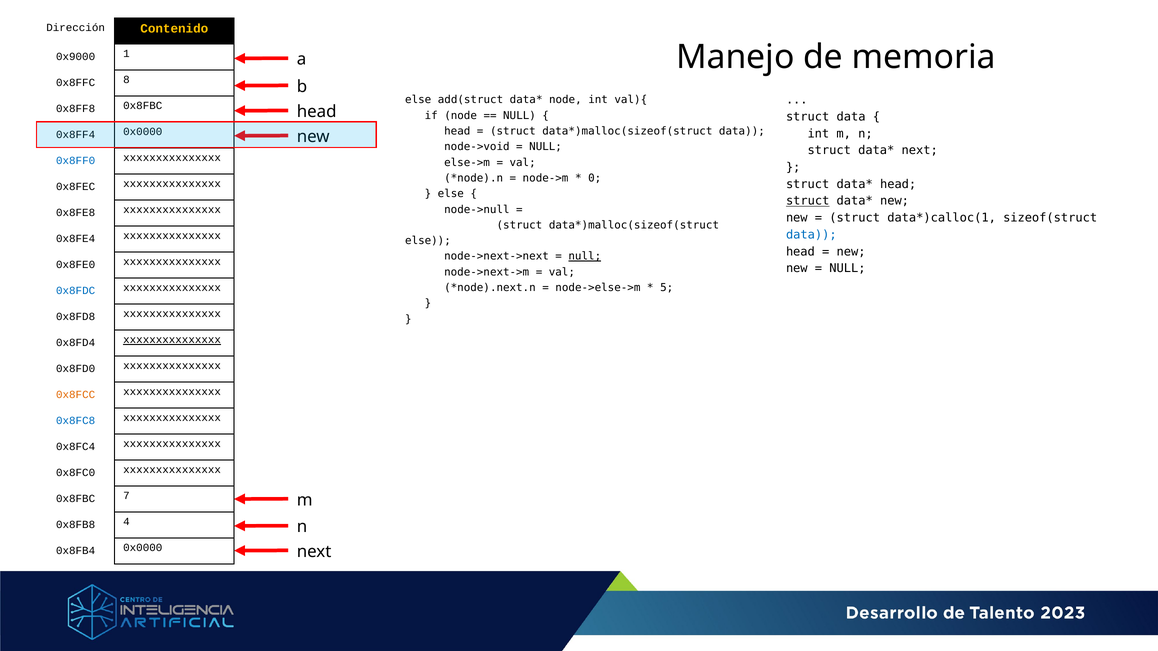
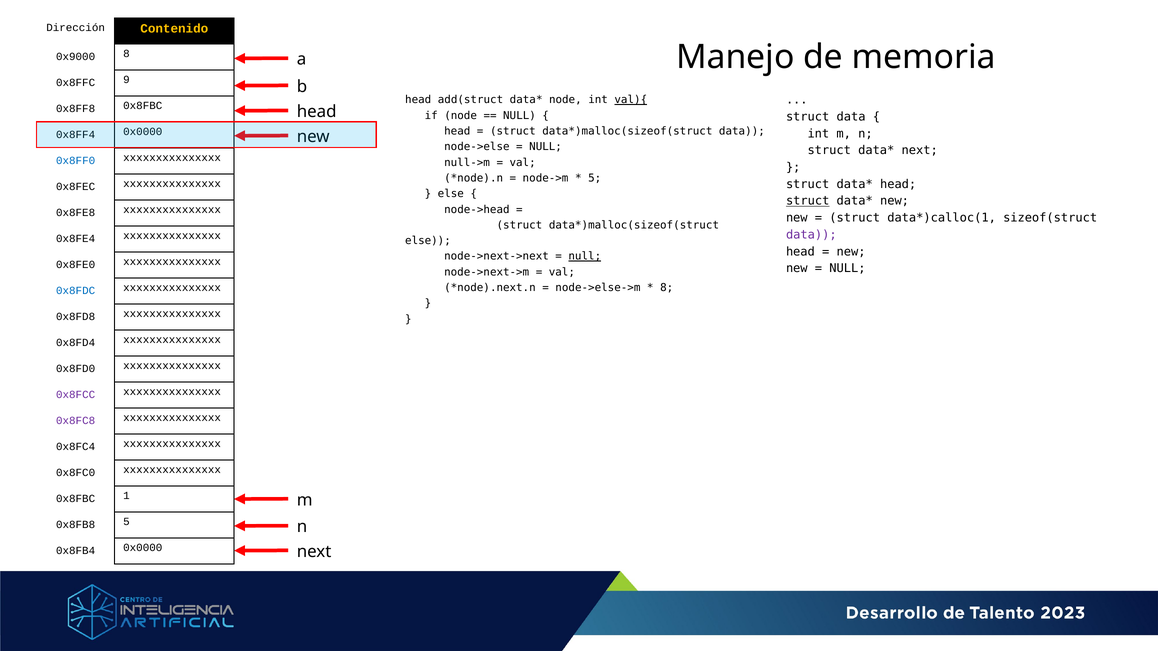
0x9000 1: 1 -> 8
8: 8 -> 9
else at (418, 100): else -> head
val){ underline: none -> present
node->void: node->void -> node->else
else->m: else->m -> null->m
0 at (595, 178): 0 -> 5
node->null: node->null -> node->head
data at (811, 235) colour: blue -> purple
5 at (667, 288): 5 -> 8
xxxxxxxxxxxxxxx at (172, 340) underline: present -> none
0x8FCC colour: orange -> purple
0x8FC8 colour: blue -> purple
7: 7 -> 1
0x8FB8 4: 4 -> 5
